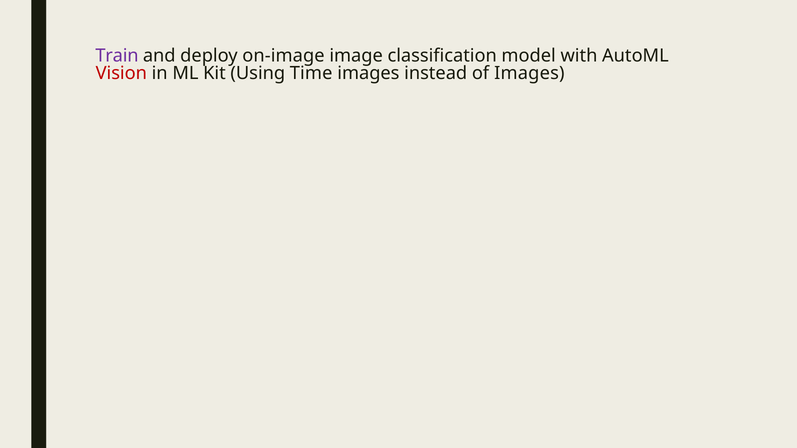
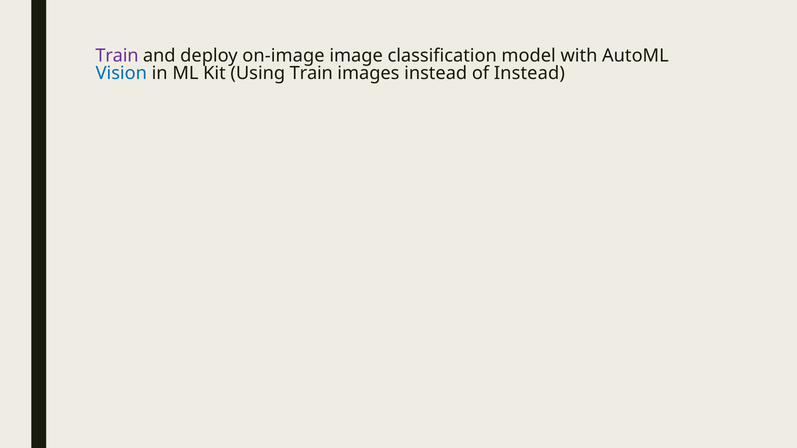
Vision colour: red -> blue
Using Time: Time -> Train
of Images: Images -> Instead
